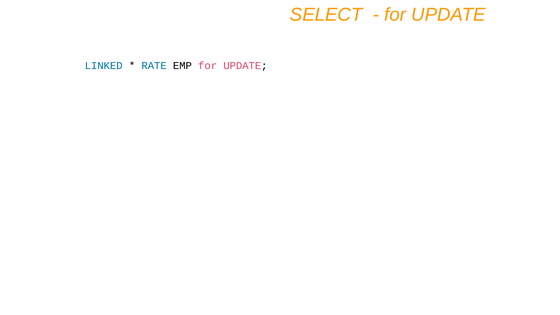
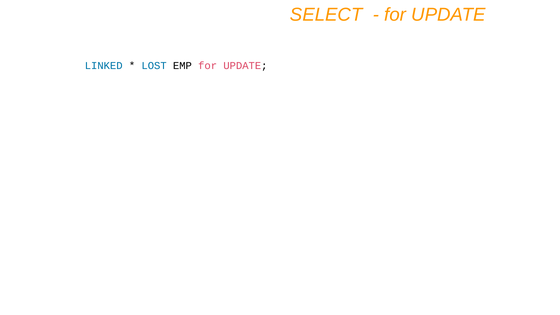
RATE: RATE -> LOST
